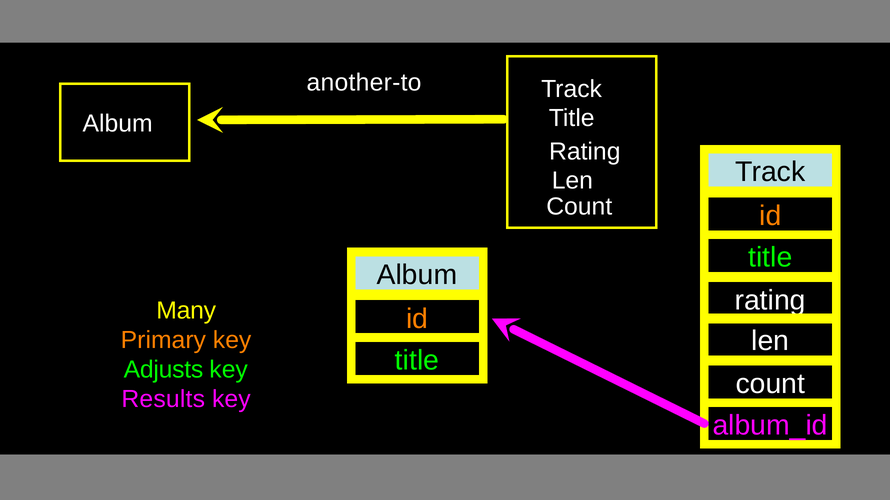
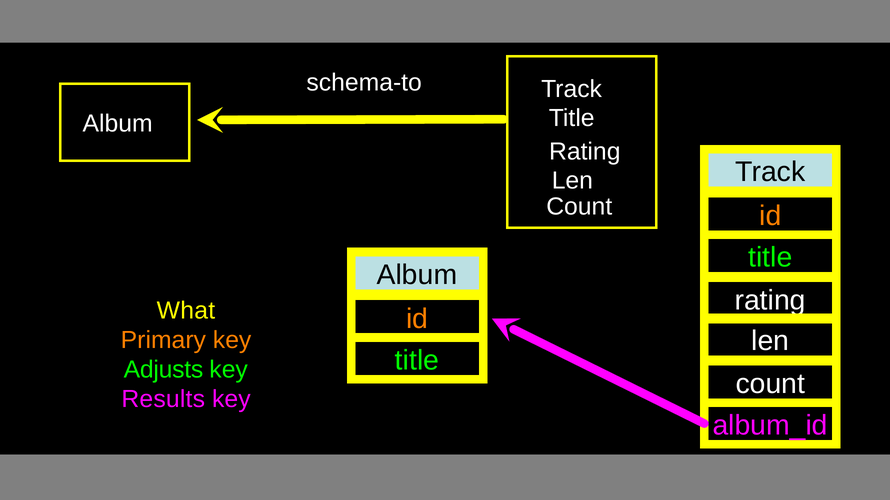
another-to: another-to -> schema-to
Many: Many -> What
